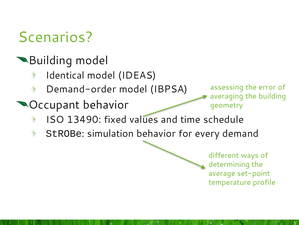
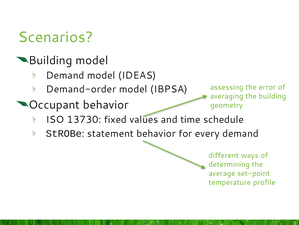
Identical at (65, 75): Identical -> Demand
13490: 13490 -> 13730
simulation: simulation -> statement
